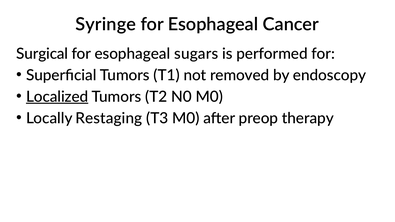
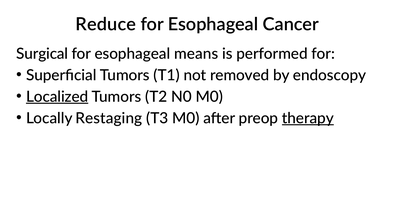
Syringe: Syringe -> Reduce
sugars: sugars -> means
therapy underline: none -> present
